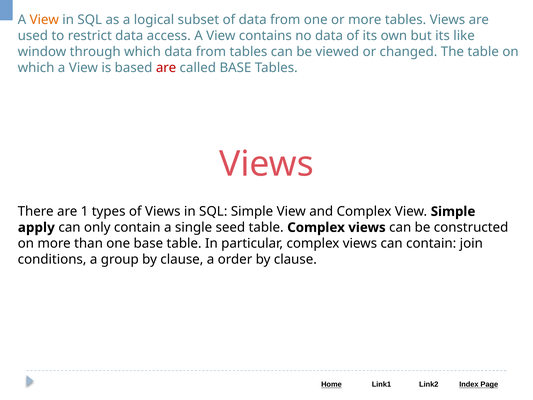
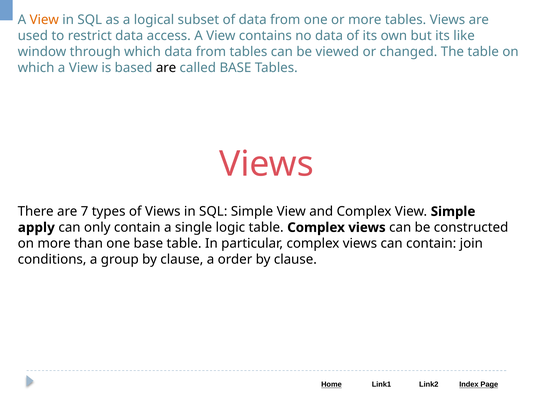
are at (166, 68) colour: red -> black
1: 1 -> 7
seed: seed -> logic
